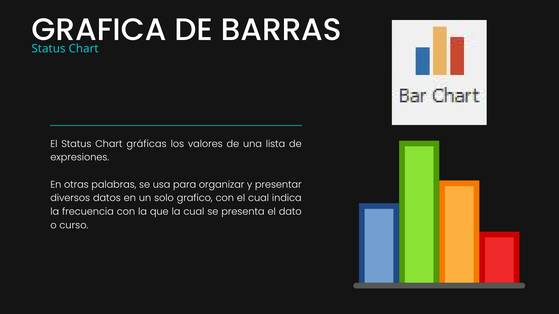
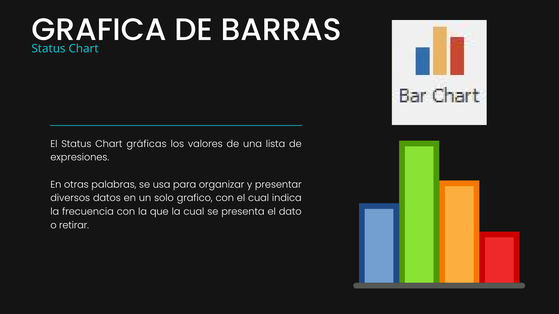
curso: curso -> retirar
